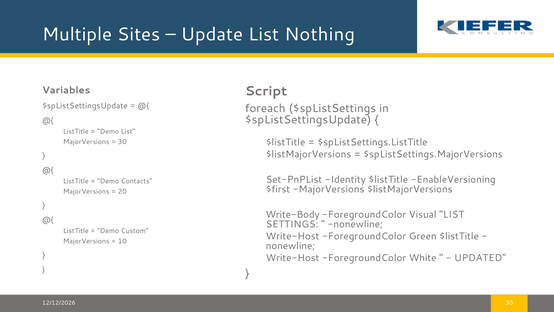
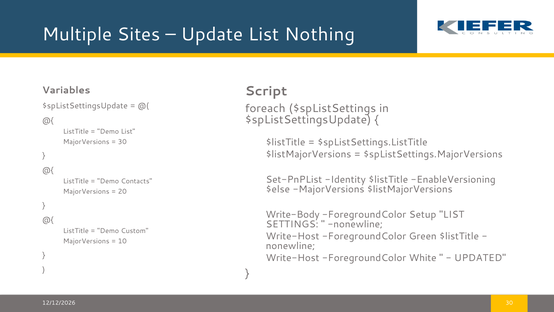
$first: $first -> $else
Visual: Visual -> Setup
